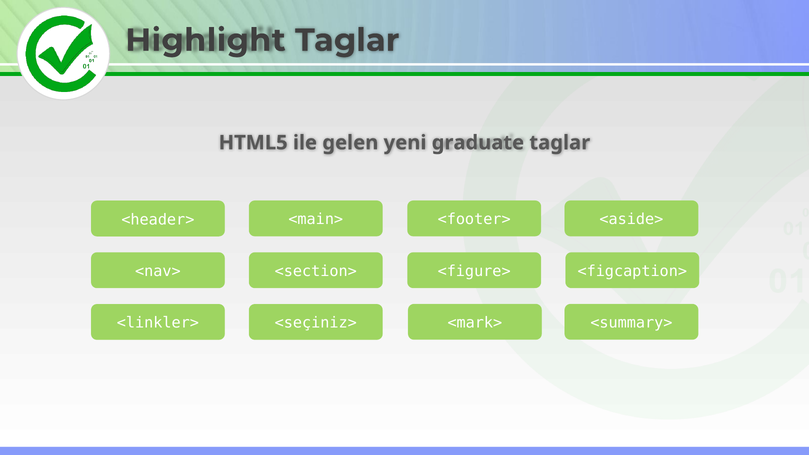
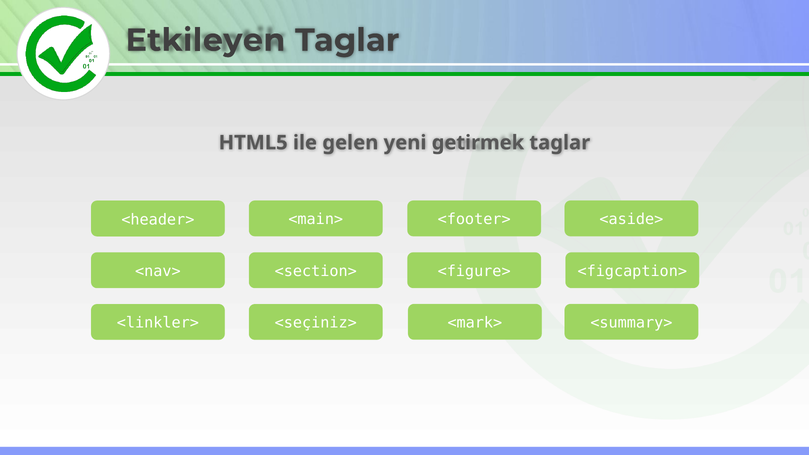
Highlight: Highlight -> Etkileyen
graduate: graduate -> getirmek
